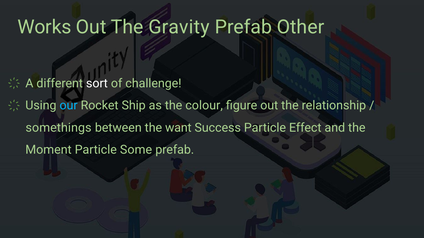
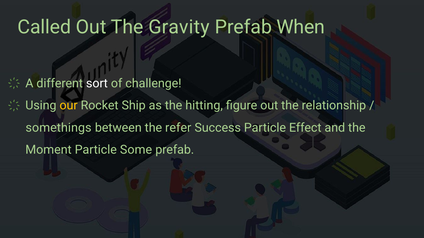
Works: Works -> Called
Other: Other -> When
our colour: light blue -> yellow
colour: colour -> hitting
want: want -> refer
